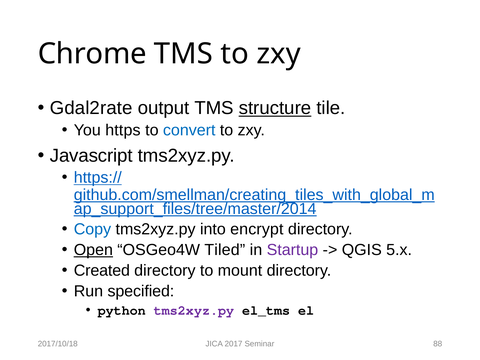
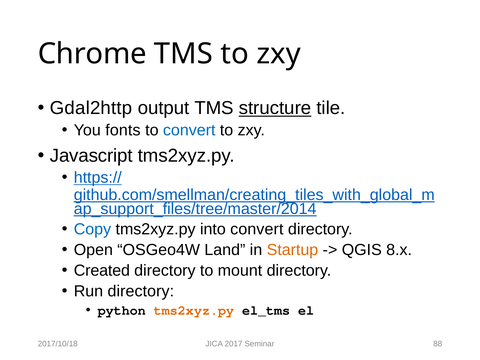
Gdal2rate: Gdal2rate -> Gdal2http
https: https -> fonts
into encrypt: encrypt -> convert
Open underline: present -> none
Tiled: Tiled -> Land
Startup colour: purple -> orange
5.x: 5.x -> 8.x
Run specified: specified -> directory
tms2xyz.py at (194, 310) colour: purple -> orange
